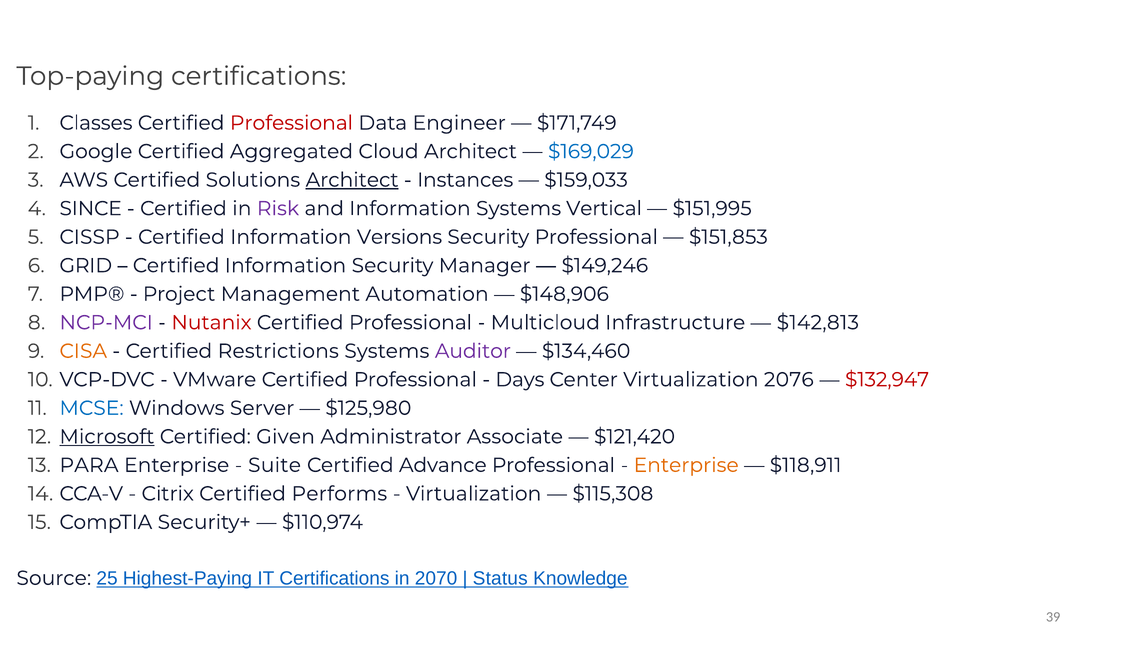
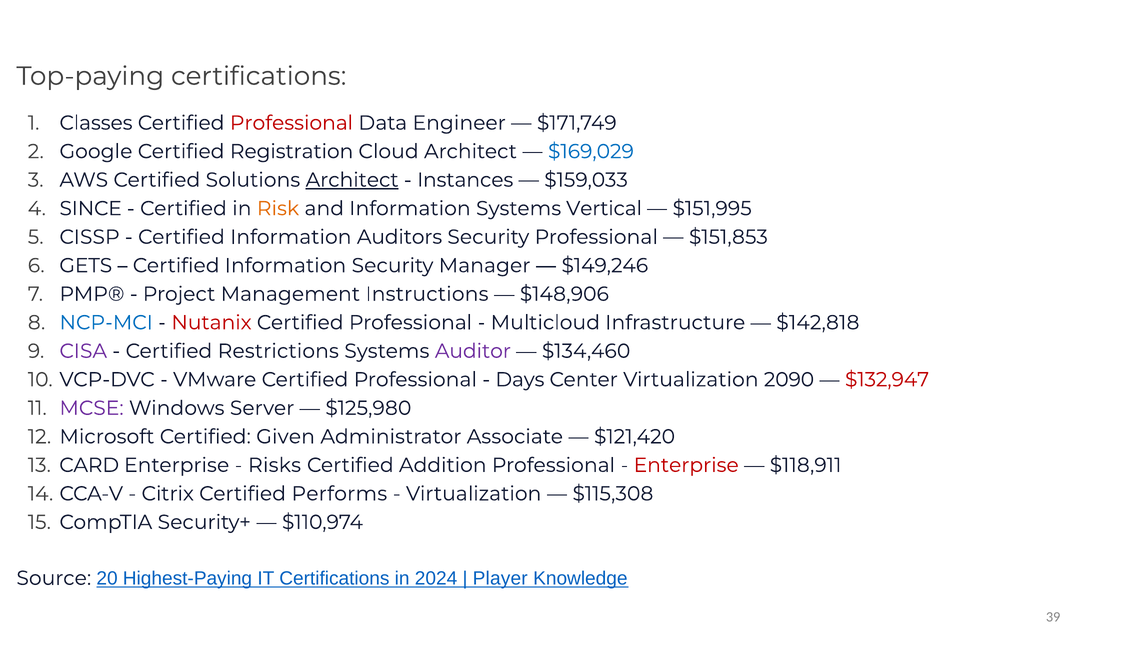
Aggregated: Aggregated -> Registration
Risk colour: purple -> orange
Versions: Versions -> Auditors
GRID: GRID -> GETS
Automation: Automation -> Instructions
NCP-MCI colour: purple -> blue
$142,813: $142,813 -> $142,818
CISA colour: orange -> purple
2076: 2076 -> 2090
MCSE colour: blue -> purple
Microsoft underline: present -> none
PARA: PARA -> CARD
Suite: Suite -> Risks
Advance: Advance -> Addition
Enterprise at (686, 465) colour: orange -> red
25: 25 -> 20
2070: 2070 -> 2024
Status: Status -> Player
